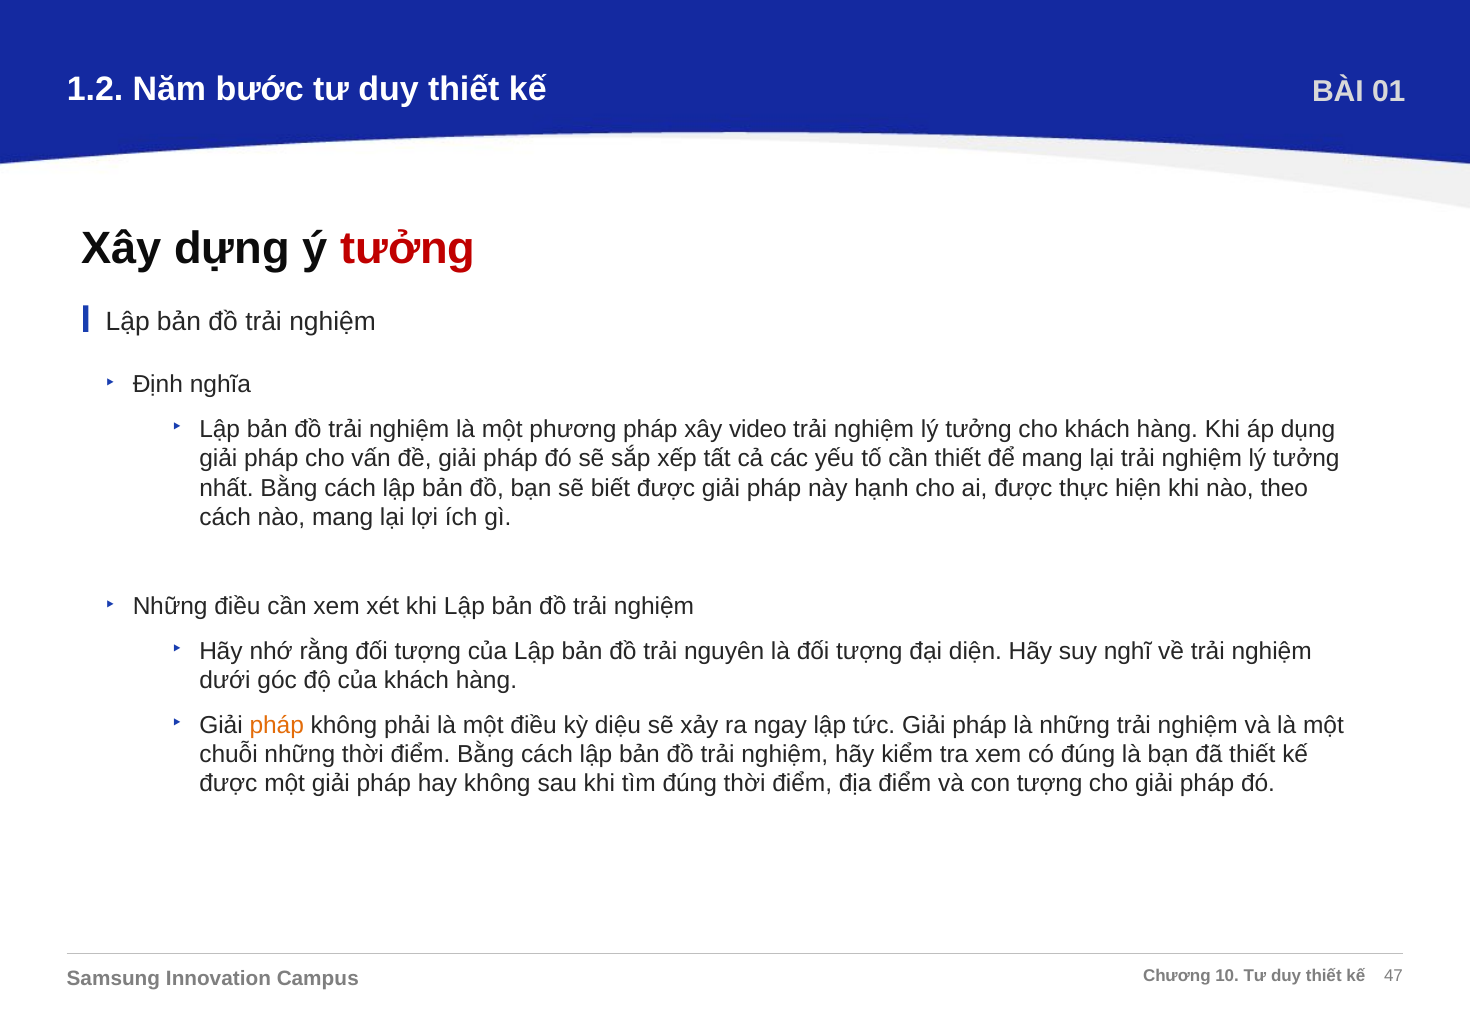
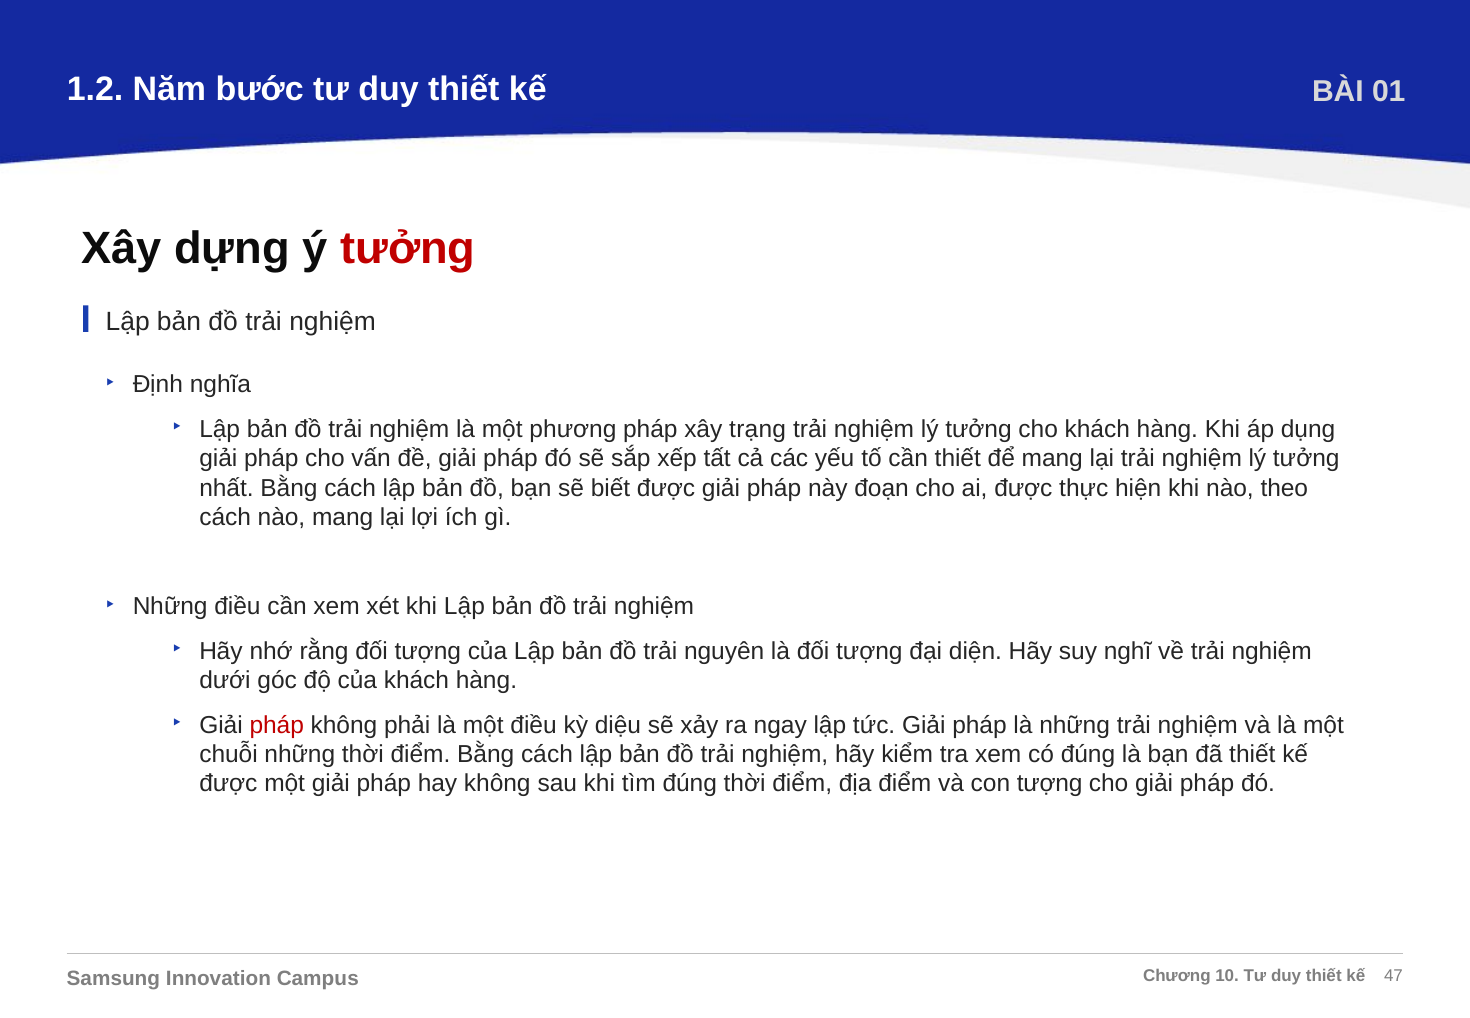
video: video -> trạng
hạnh: hạnh -> đoạn
pháp at (277, 725) colour: orange -> red
